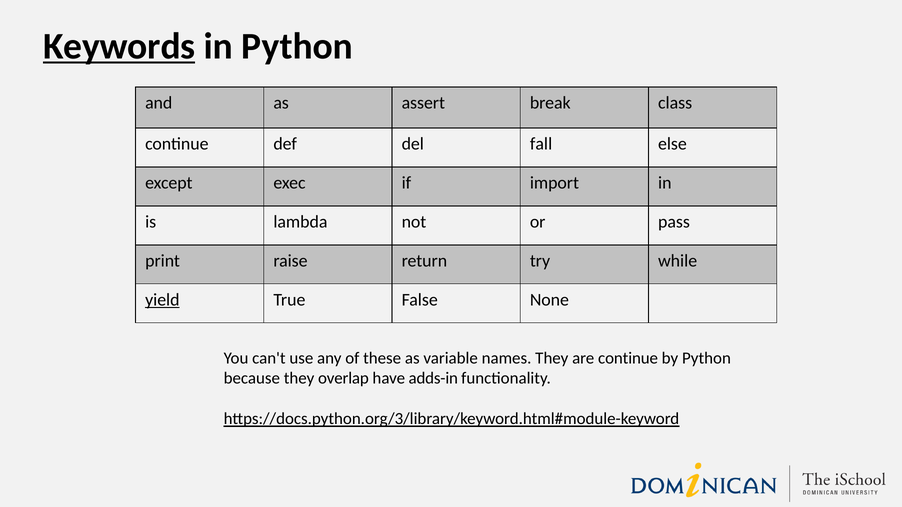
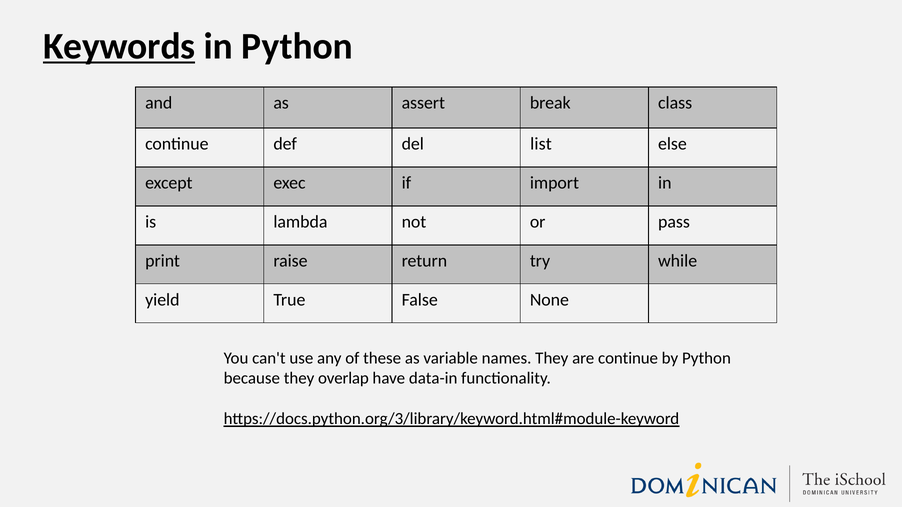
fall: fall -> list
yield underline: present -> none
adds-in: adds-in -> data-in
